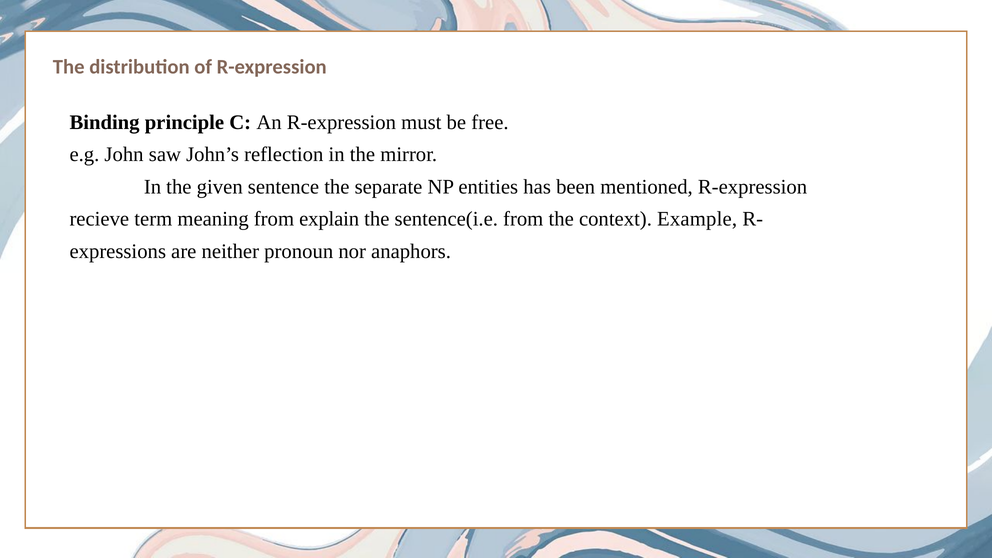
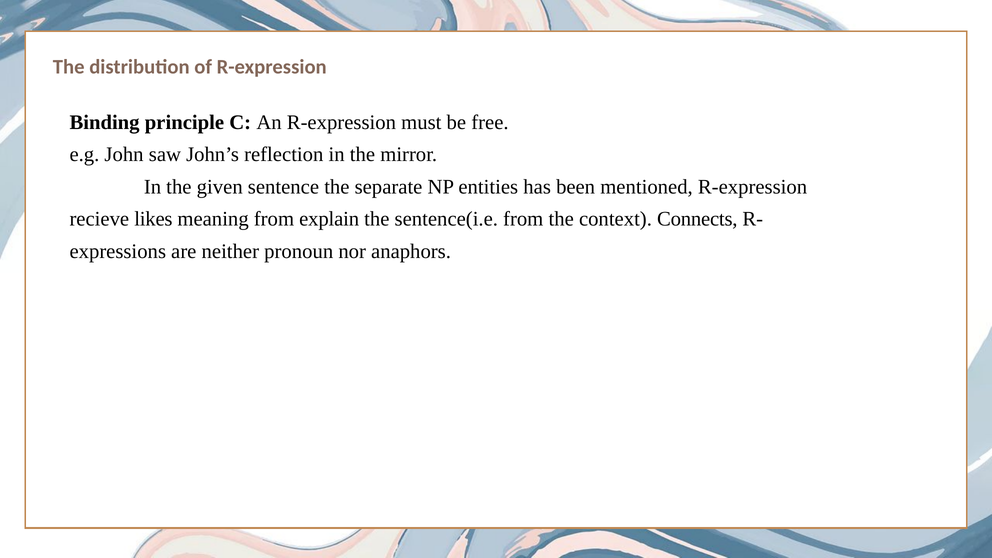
term: term -> likes
Example: Example -> Connects
